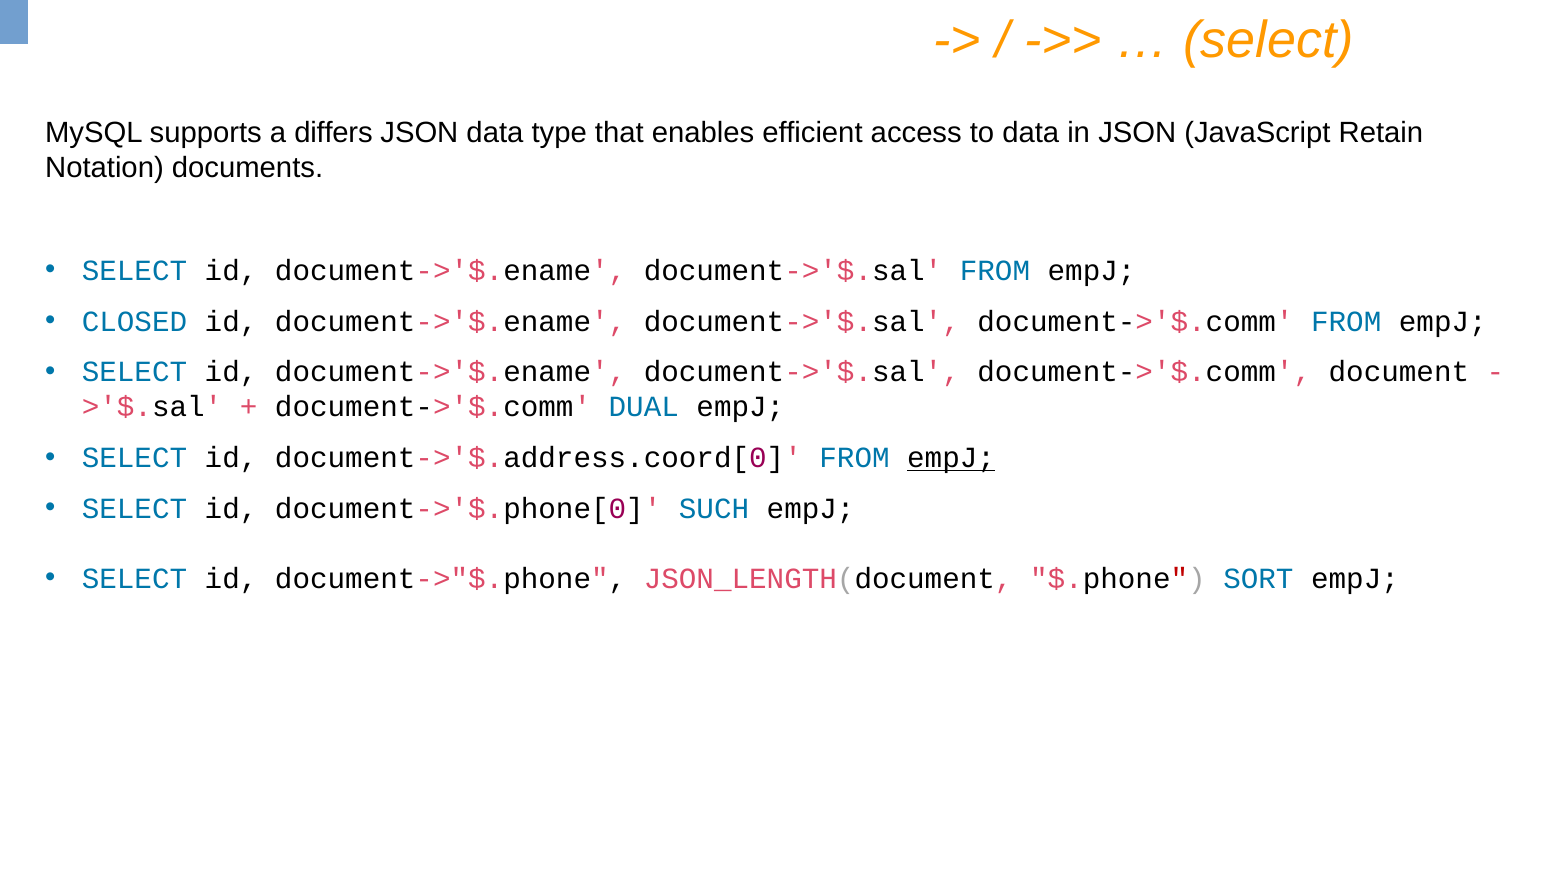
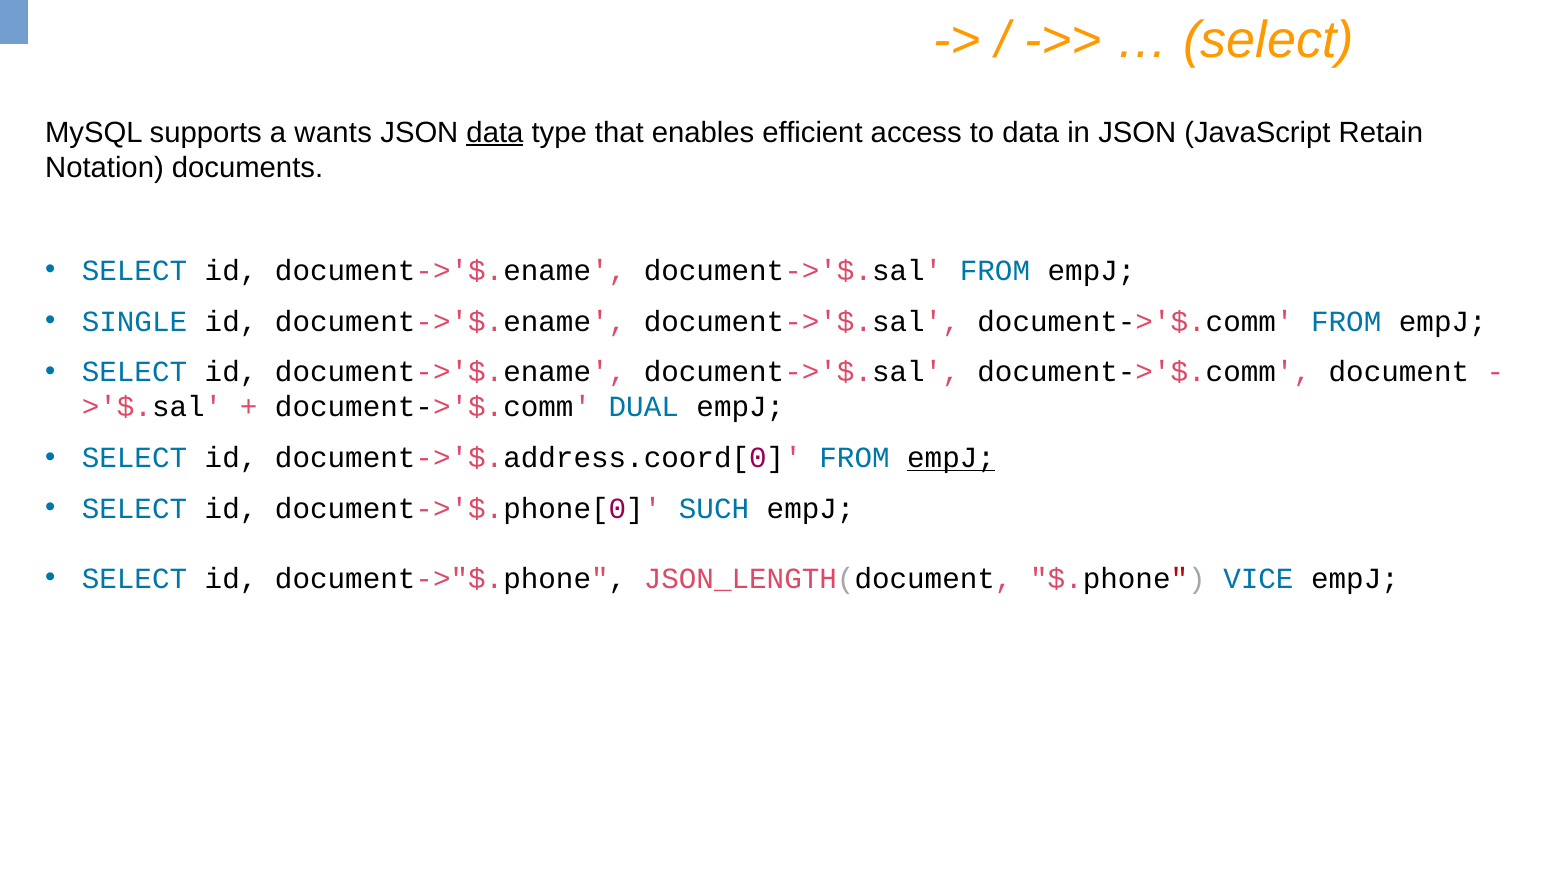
differs: differs -> wants
data at (495, 133) underline: none -> present
CLOSED: CLOSED -> SINGLE
SORT: SORT -> VICE
